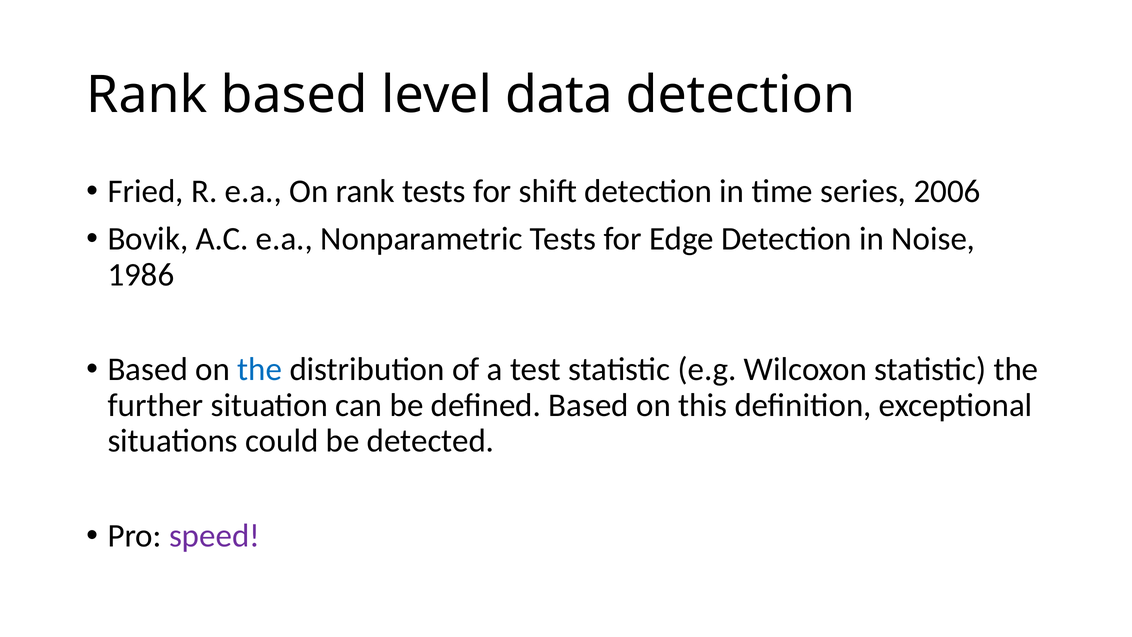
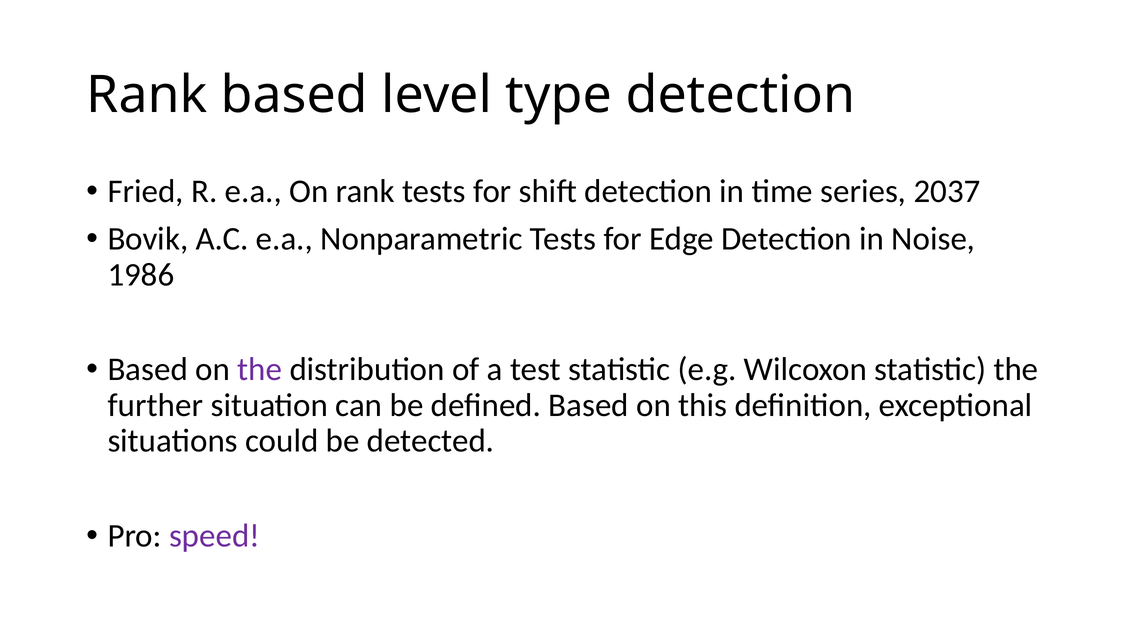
data: data -> type
2006: 2006 -> 2037
the at (260, 369) colour: blue -> purple
